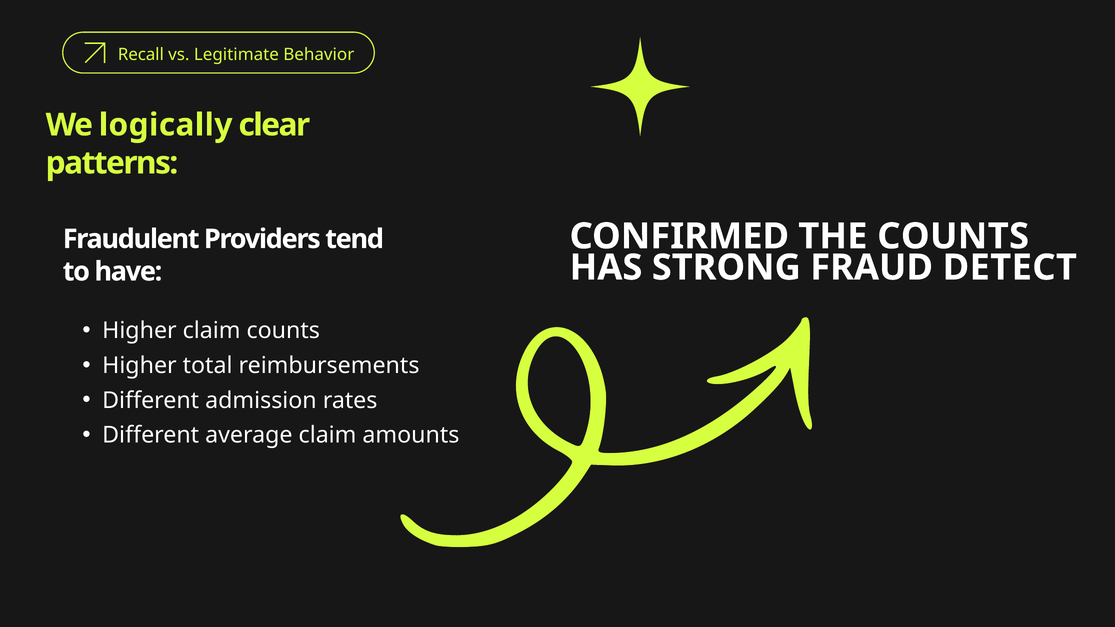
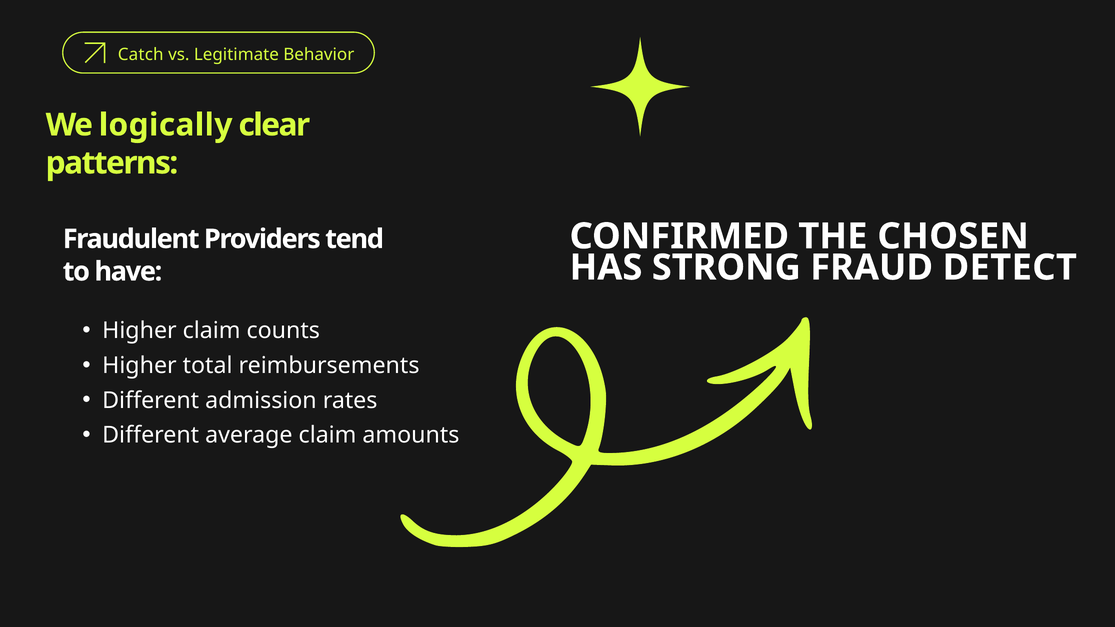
Recall: Recall -> Catch
THE COUNTS: COUNTS -> CHOSEN
